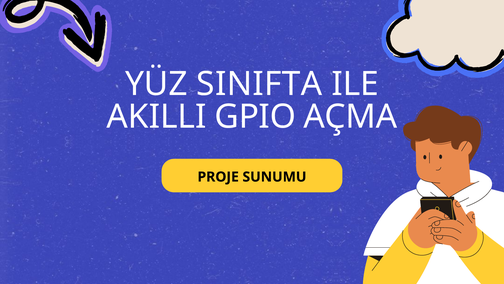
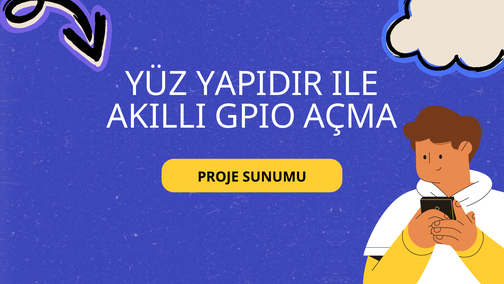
SINIFTA: SINIFTA -> YAPIDIR
